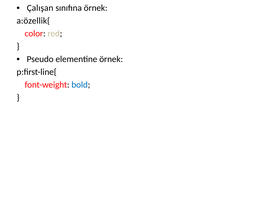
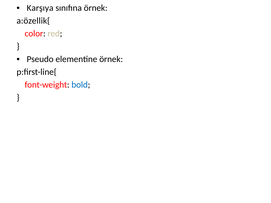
Çalışan: Çalışan -> Karşıya
